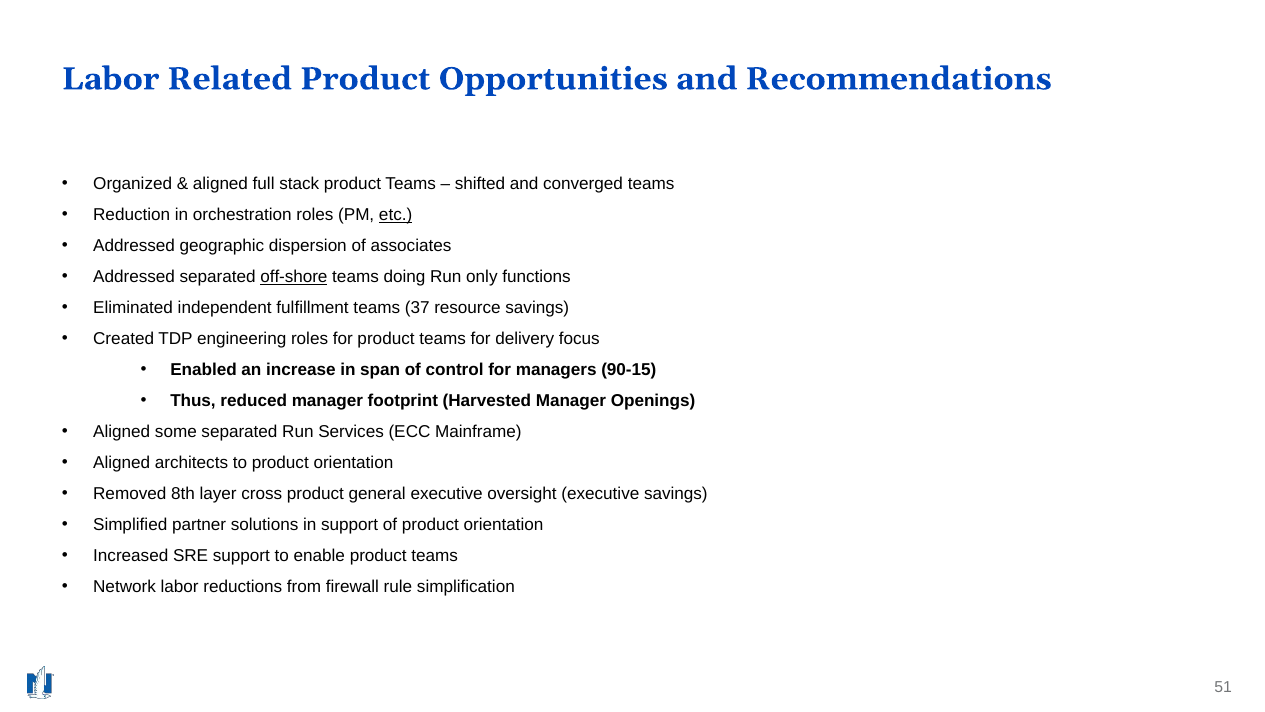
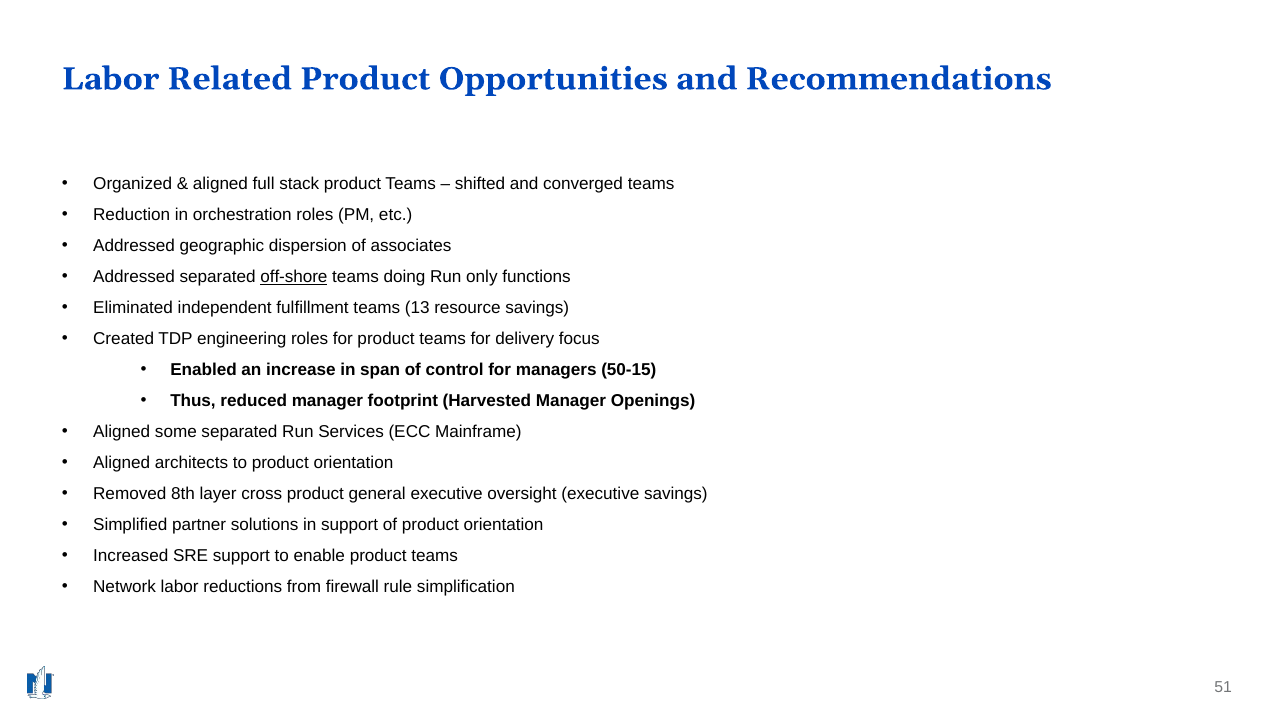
etc underline: present -> none
37: 37 -> 13
90-15: 90-15 -> 50-15
